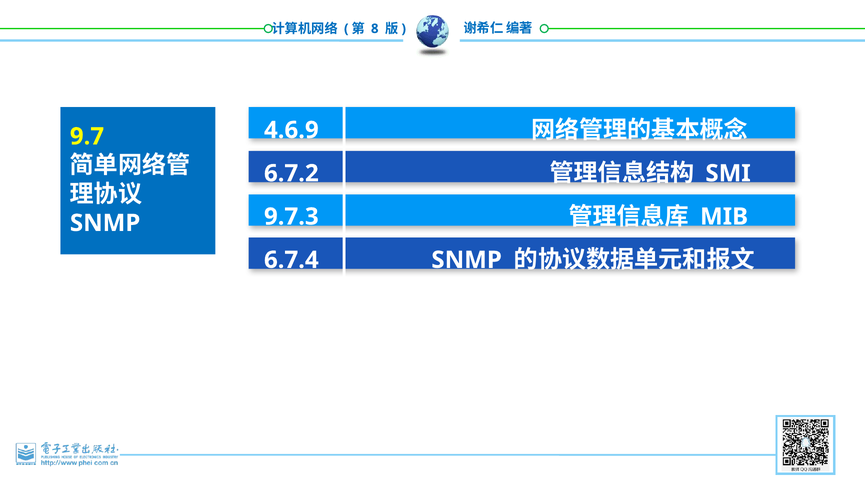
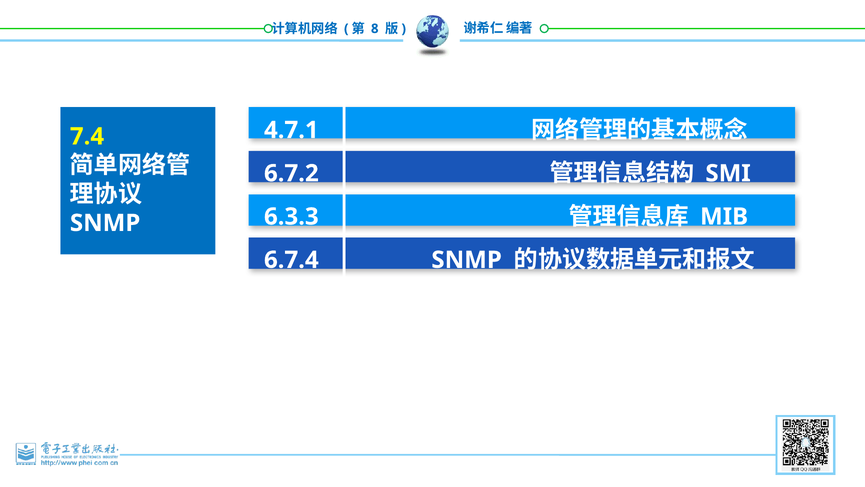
4.6.9: 4.6.9 -> 4.7.1
9.7: 9.7 -> 7.4
9.7.3: 9.7.3 -> 6.3.3
